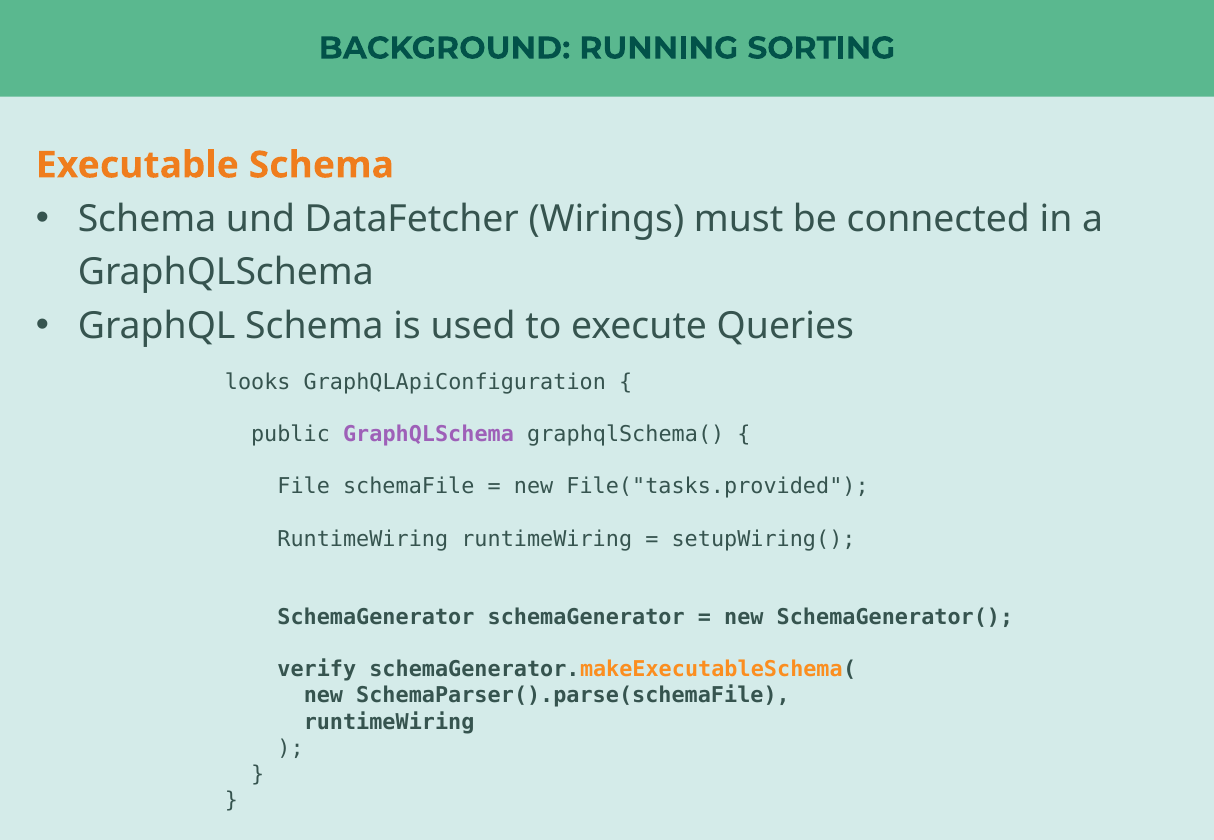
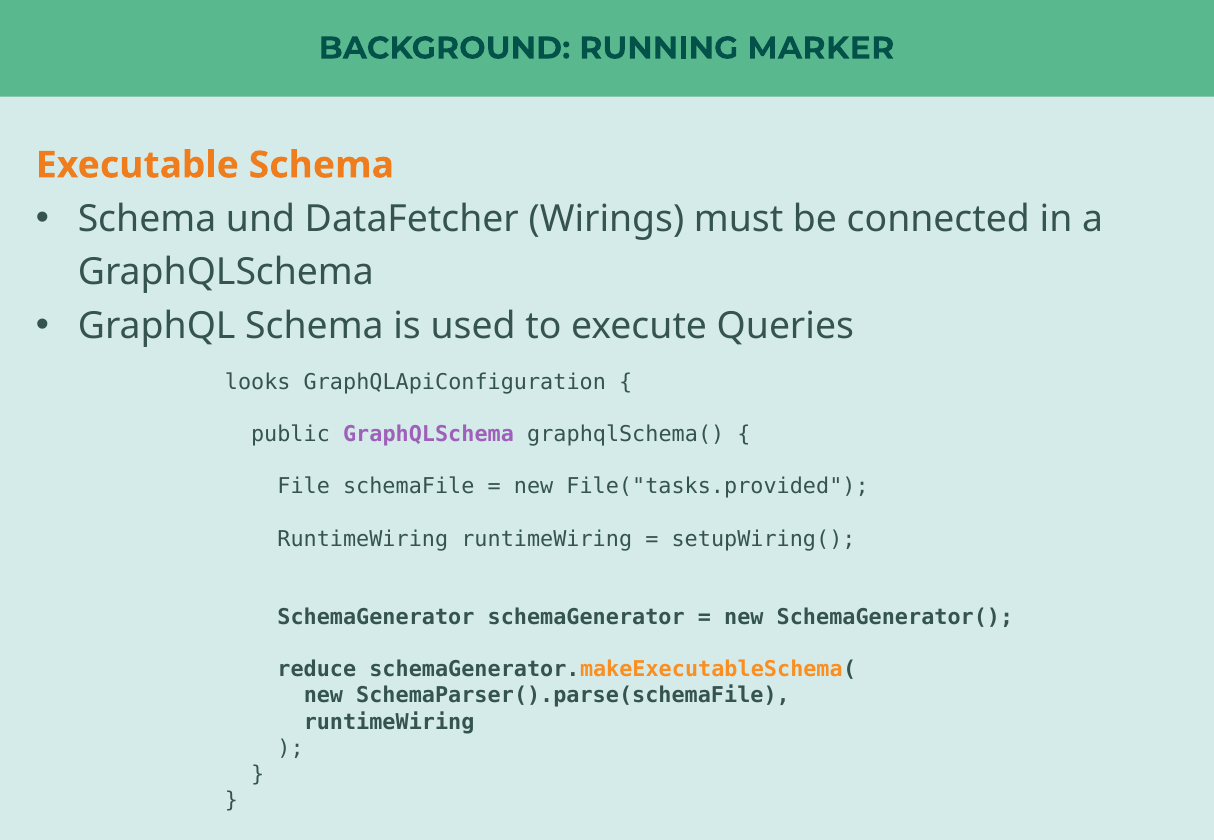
SORTING: SORTING -> MARKER
verify: verify -> reduce
